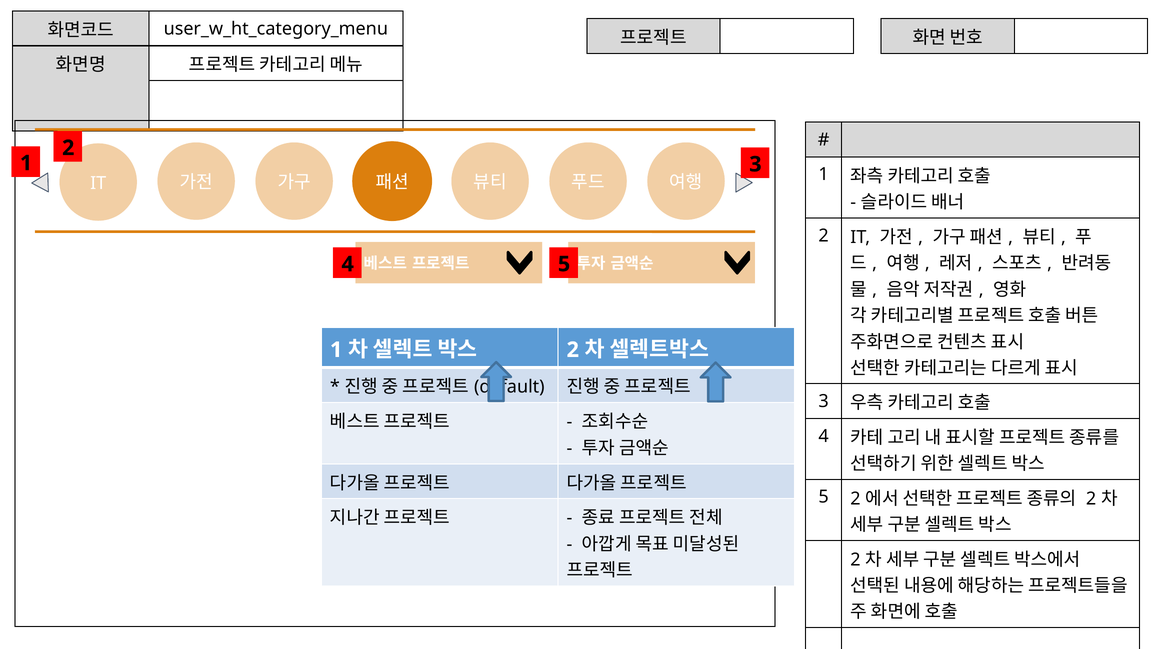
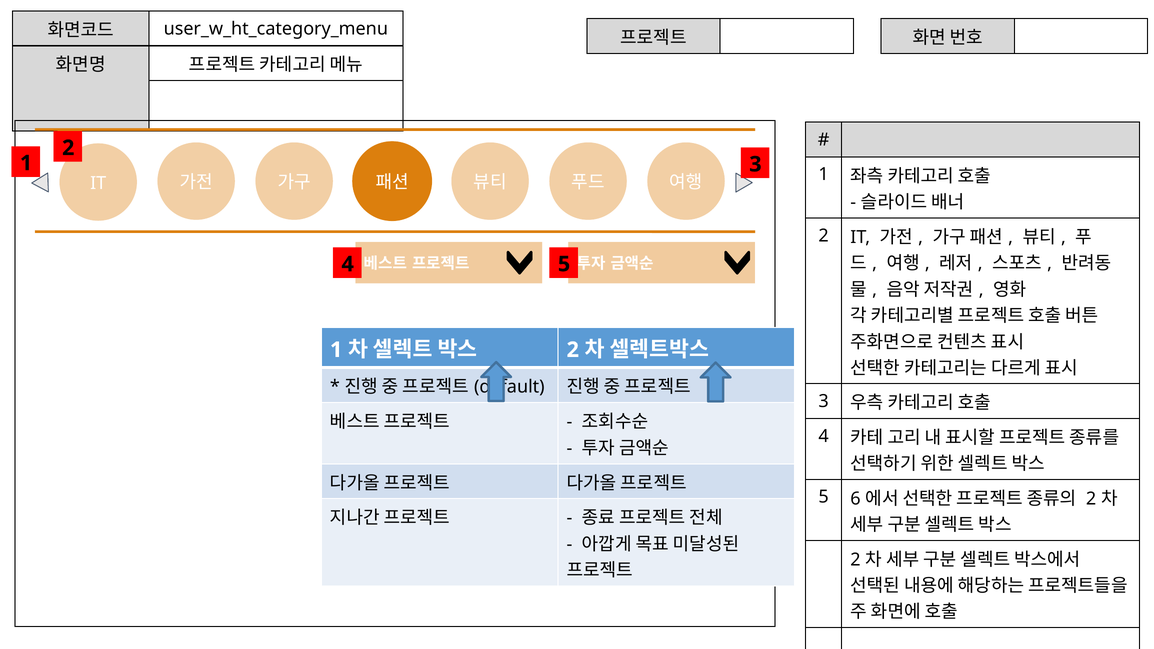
5 2: 2 -> 6
